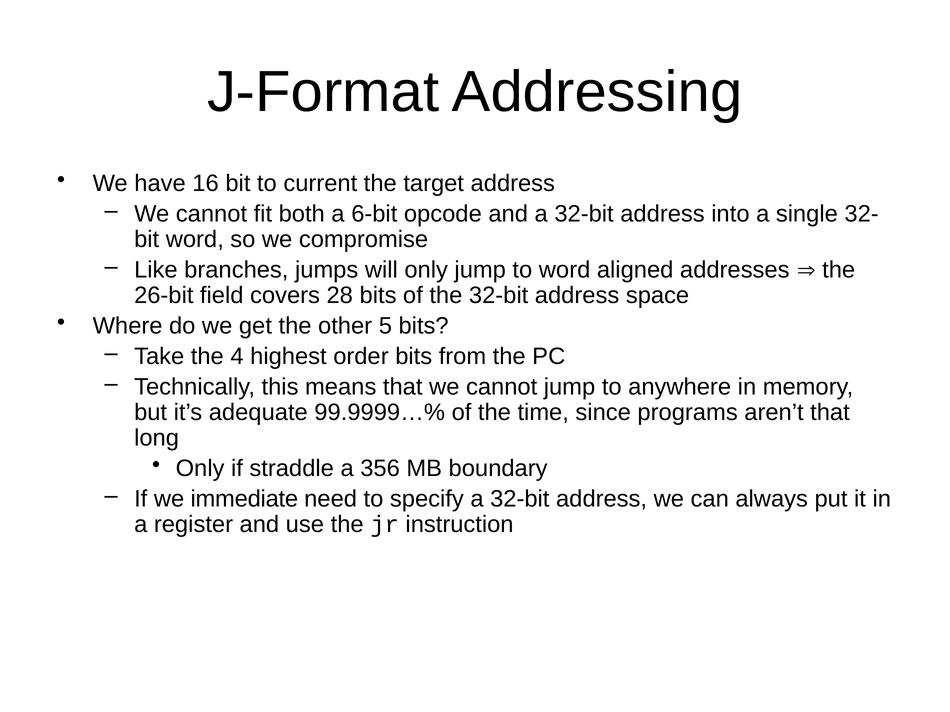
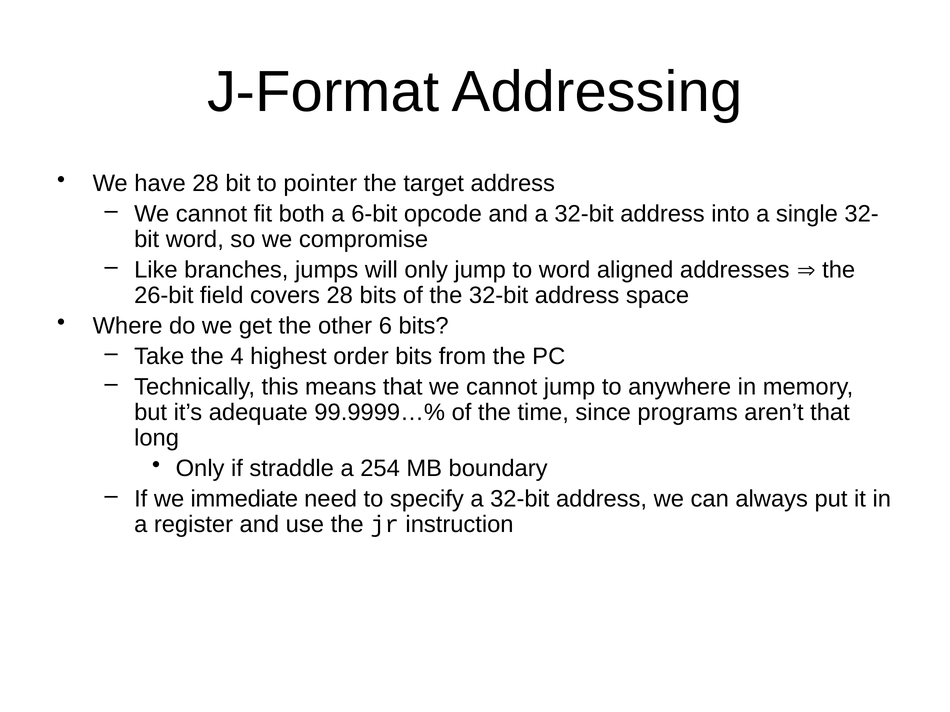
have 16: 16 -> 28
current: current -> pointer
5: 5 -> 6
356: 356 -> 254
